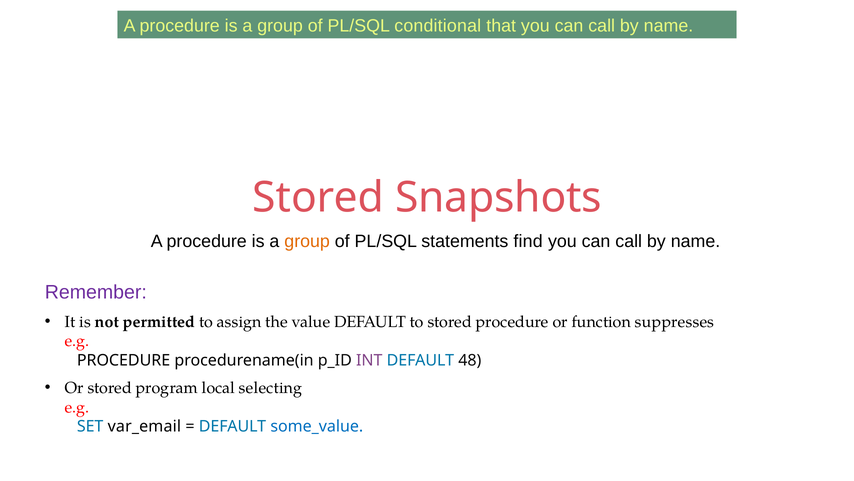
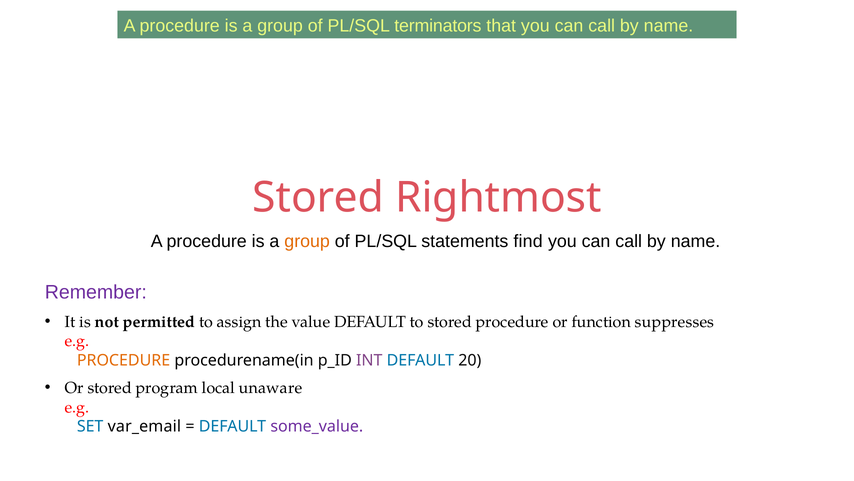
conditional: conditional -> terminators
Snapshots: Snapshots -> Rightmost
PROCEDURE at (124, 360) colour: black -> orange
48: 48 -> 20
selecting: selecting -> unaware
some_value colour: blue -> purple
